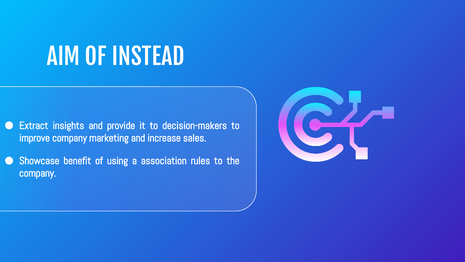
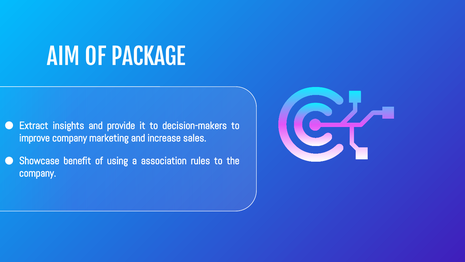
INSTEAD: INSTEAD -> PACKAGE
